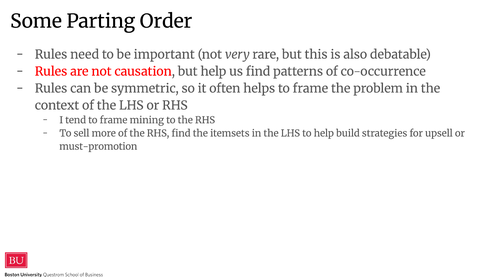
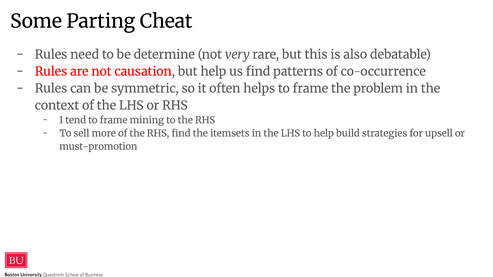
Order: Order -> Cheat
important: important -> determine
